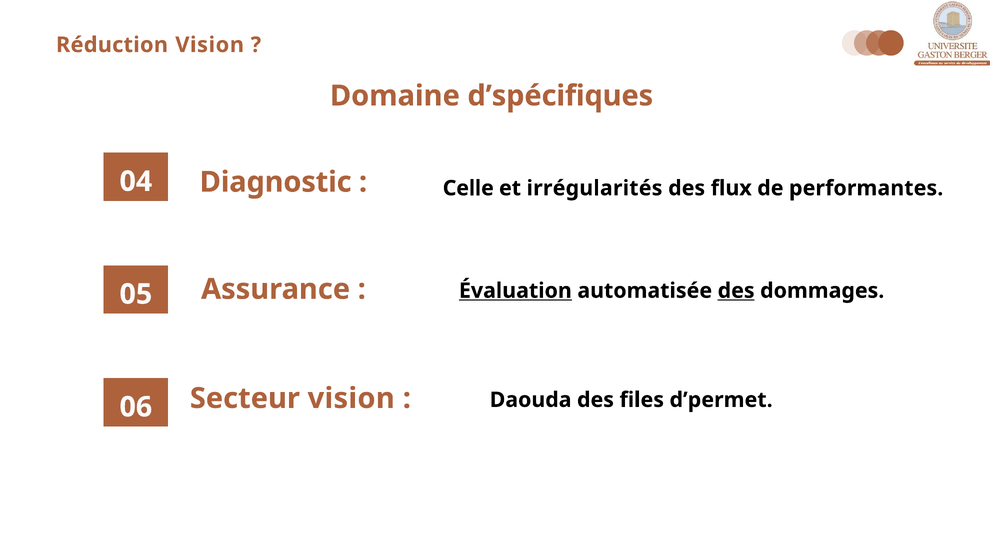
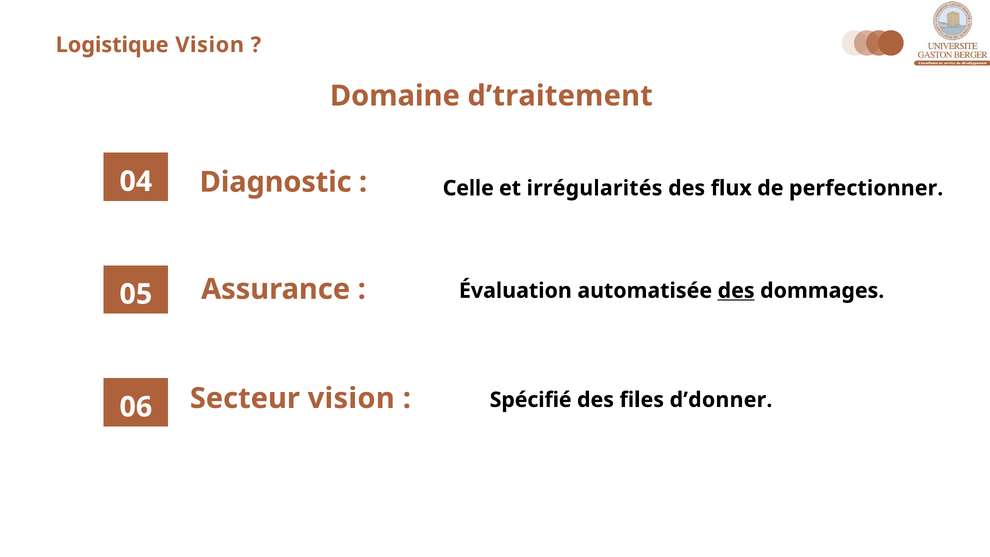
Réduction: Réduction -> Logistique
d’spécifiques: d’spécifiques -> d’traitement
performantes: performantes -> perfectionner
Évaluation underline: present -> none
Daouda: Daouda -> Spécifié
d’permet: d’permet -> d’donner
